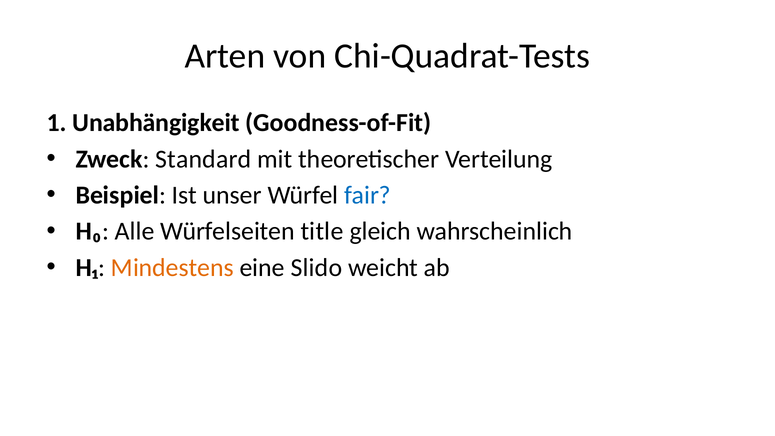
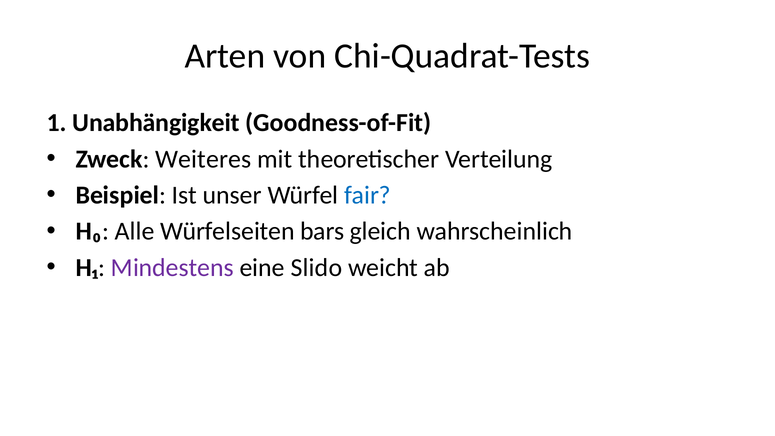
Standard: Standard -> Weiteres
title: title -> bars
Mindestens colour: orange -> purple
